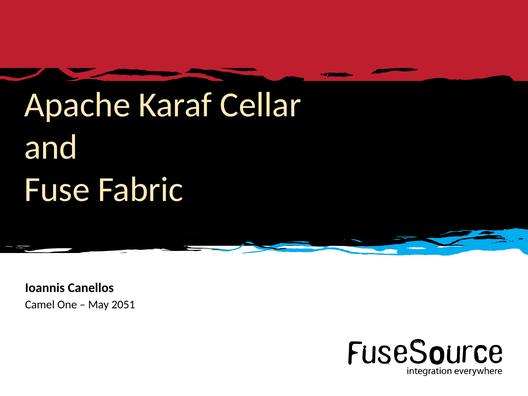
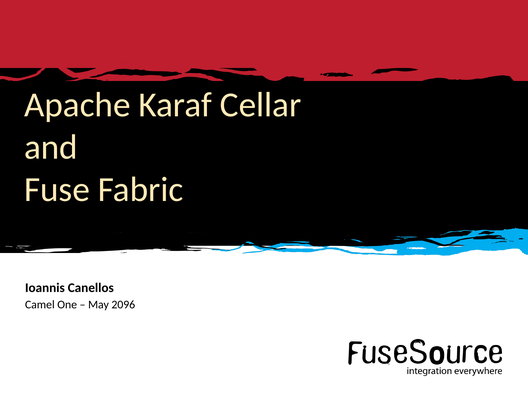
2051: 2051 -> 2096
